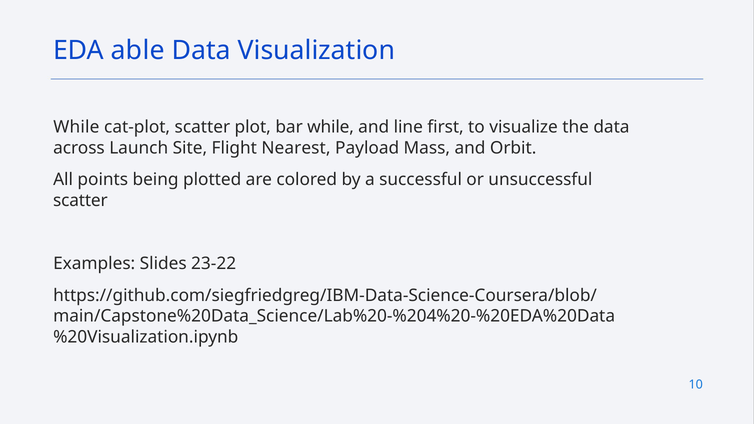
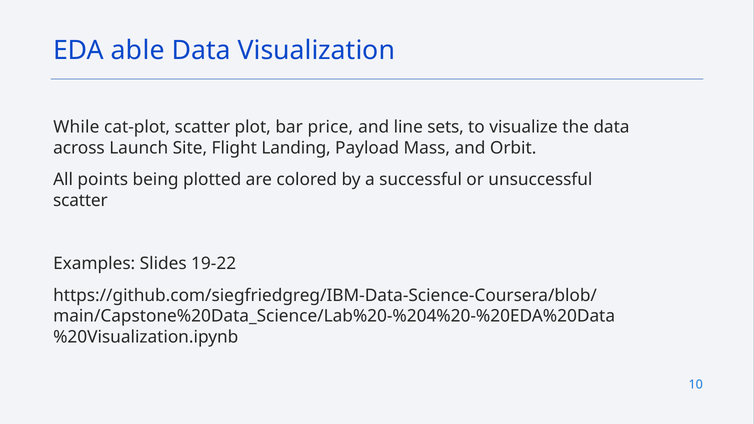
bar while: while -> price
first: first -> sets
Nearest: Nearest -> Landing
23-22: 23-22 -> 19-22
